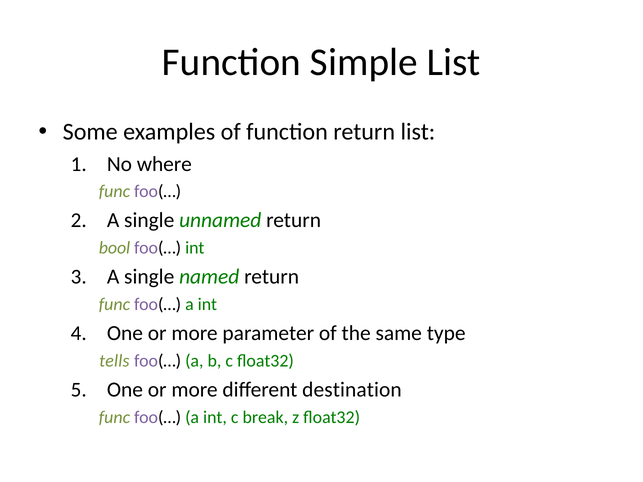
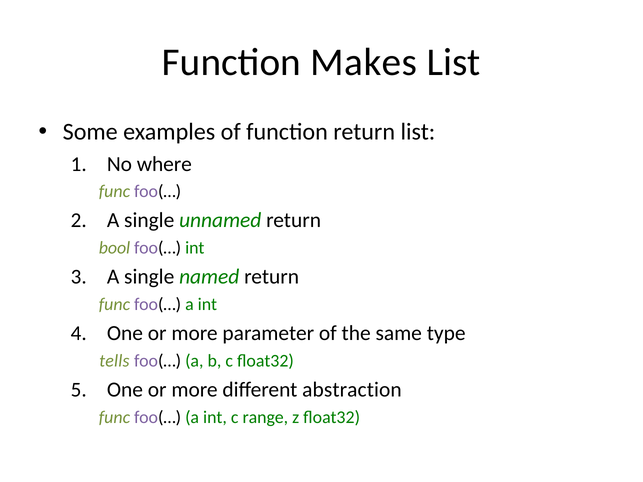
Simple: Simple -> Makes
destination: destination -> abstraction
break: break -> range
